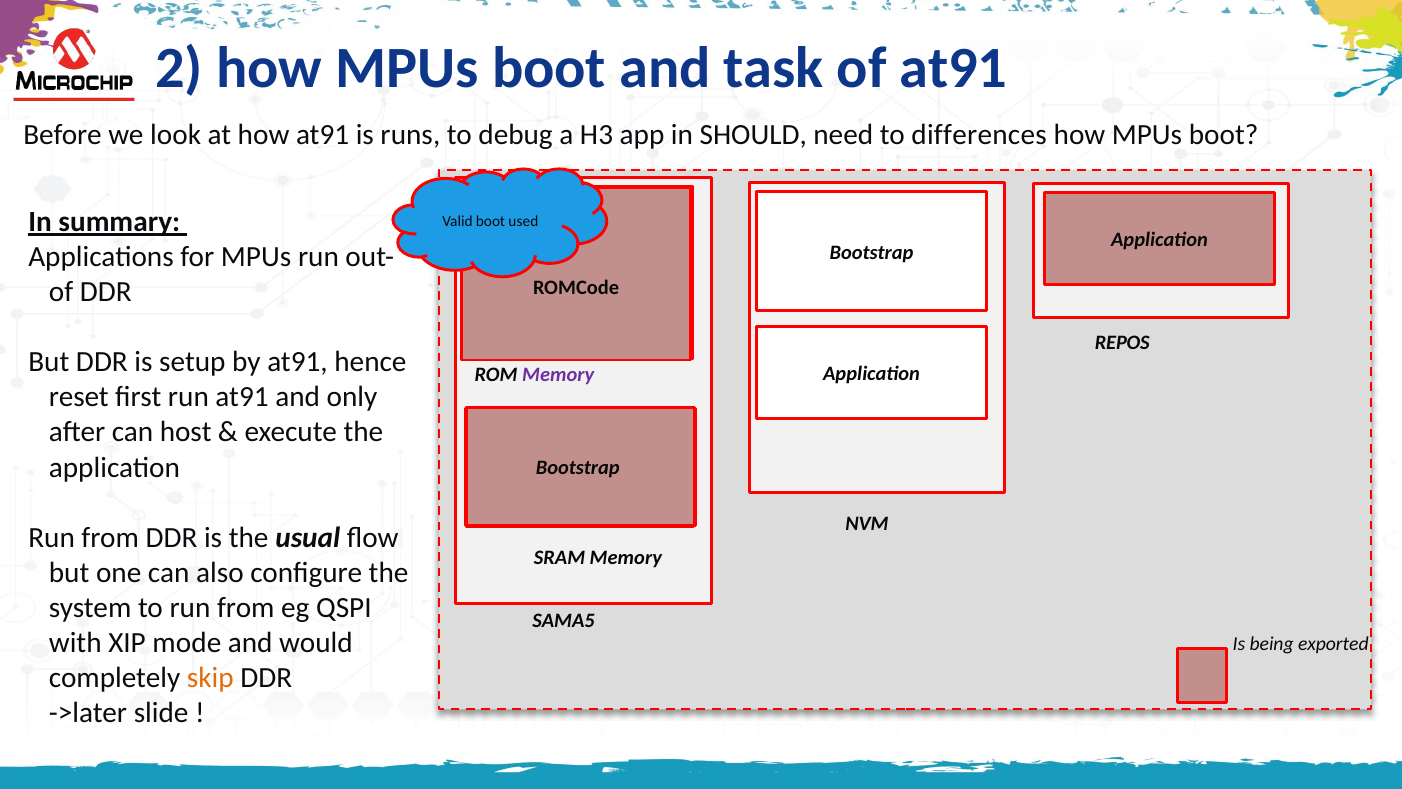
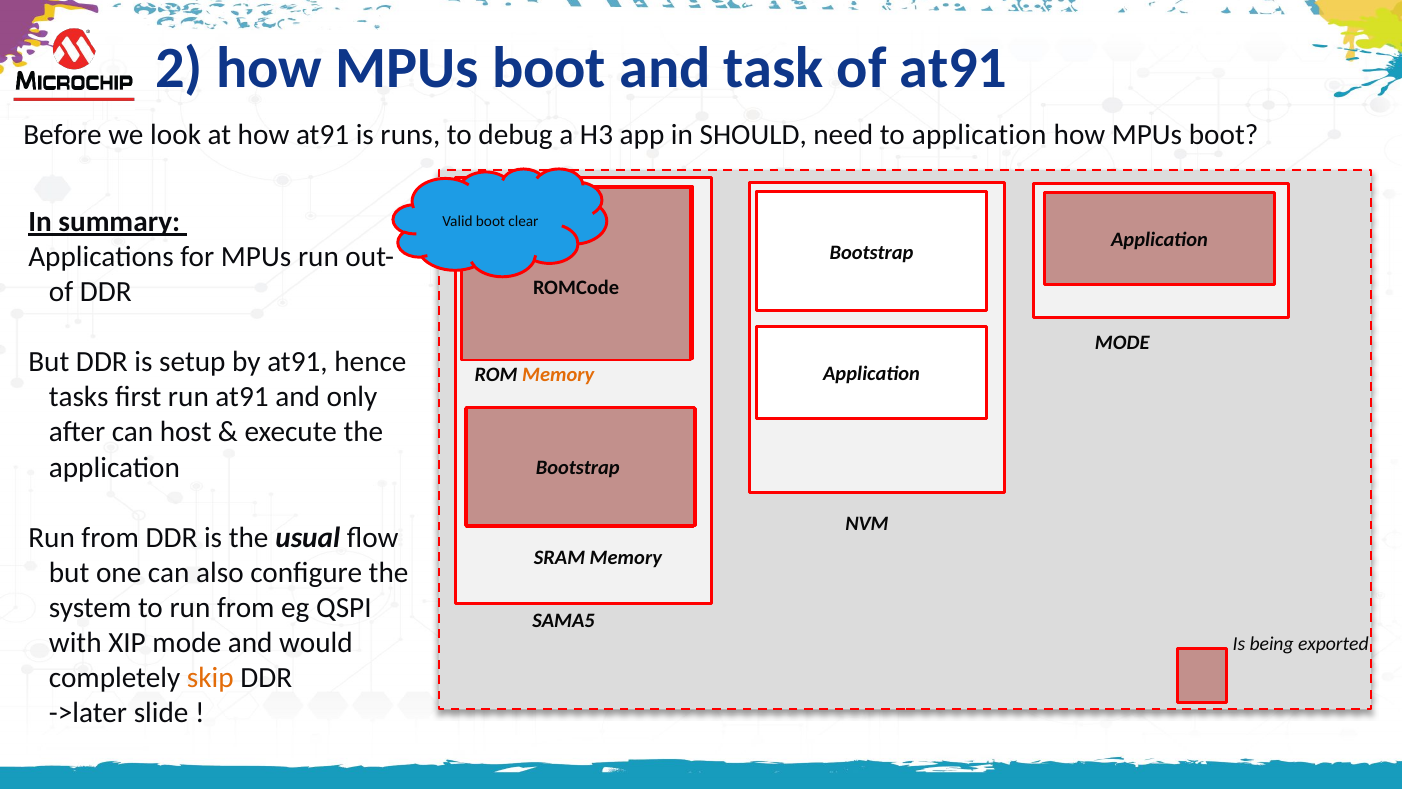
to differences: differences -> application
used: used -> clear
REPOS at (1122, 343): REPOS -> MODE
Memory at (558, 375) colour: purple -> orange
reset: reset -> tasks
